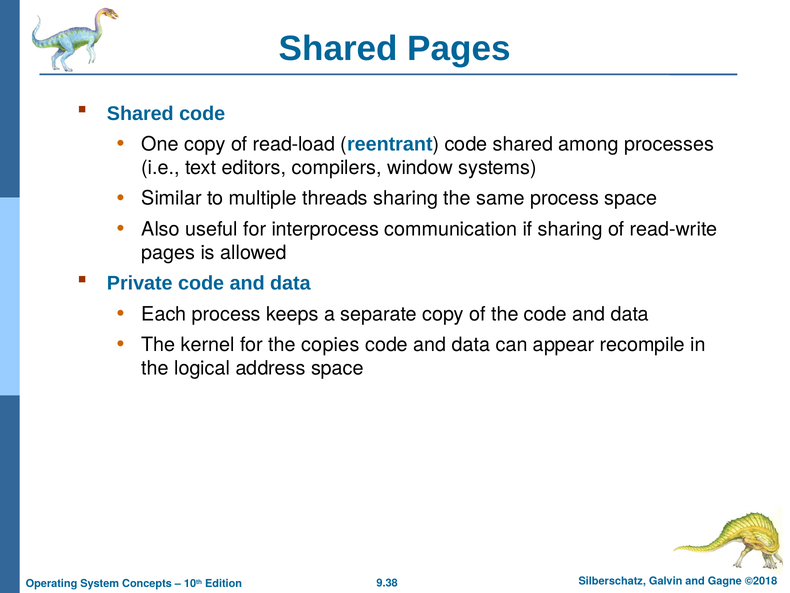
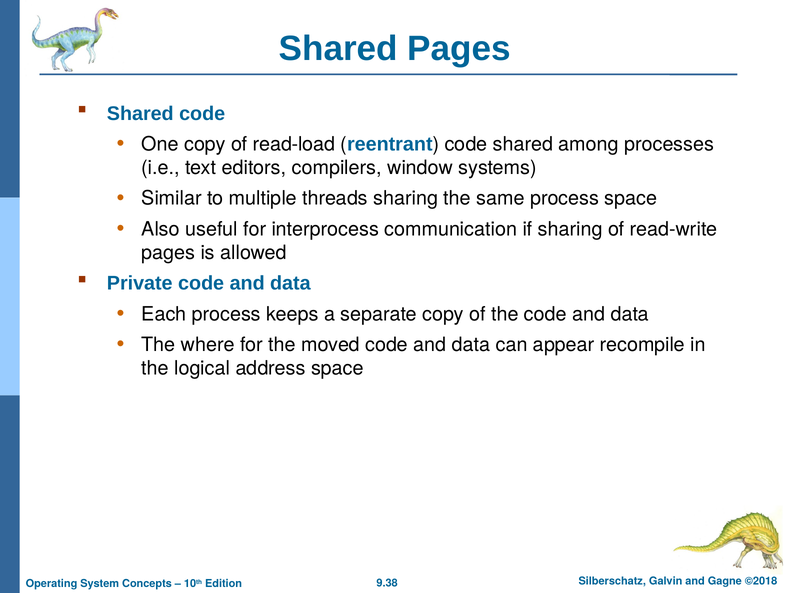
kernel: kernel -> where
copies: copies -> moved
